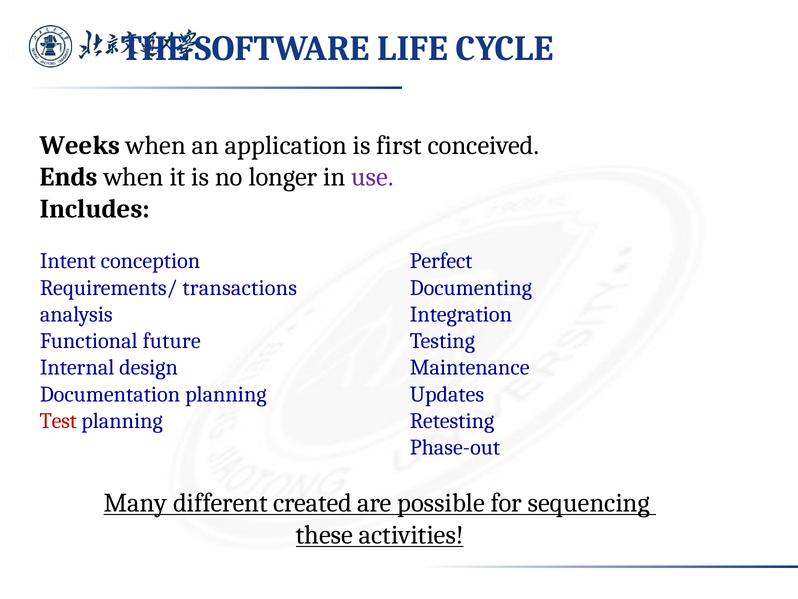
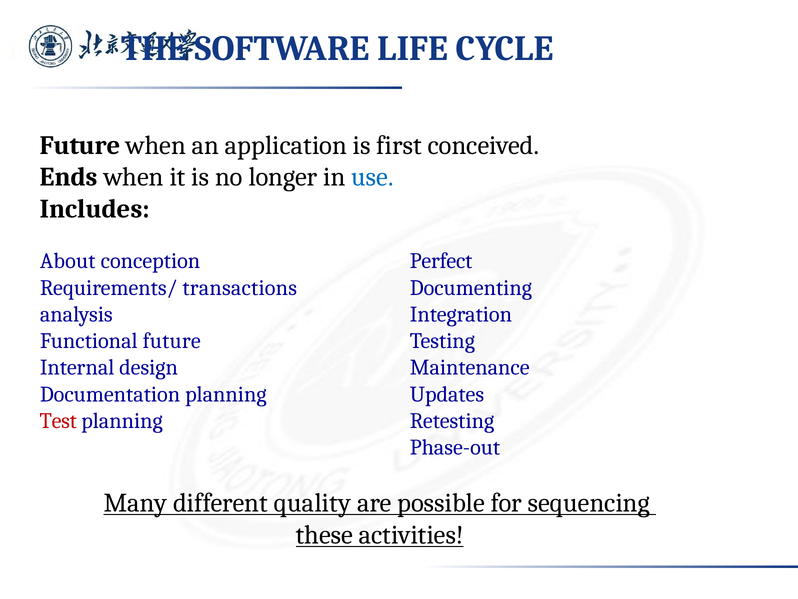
Weeks at (80, 145): Weeks -> Future
use colour: purple -> blue
Intent: Intent -> About
created: created -> quality
